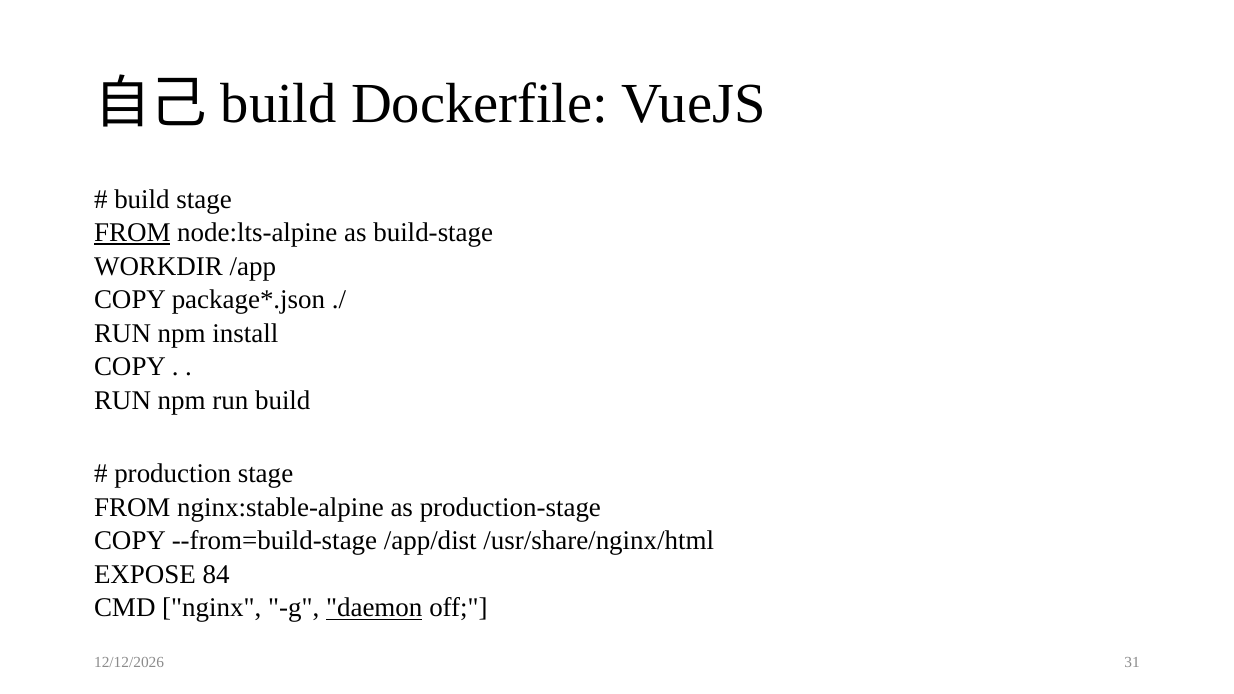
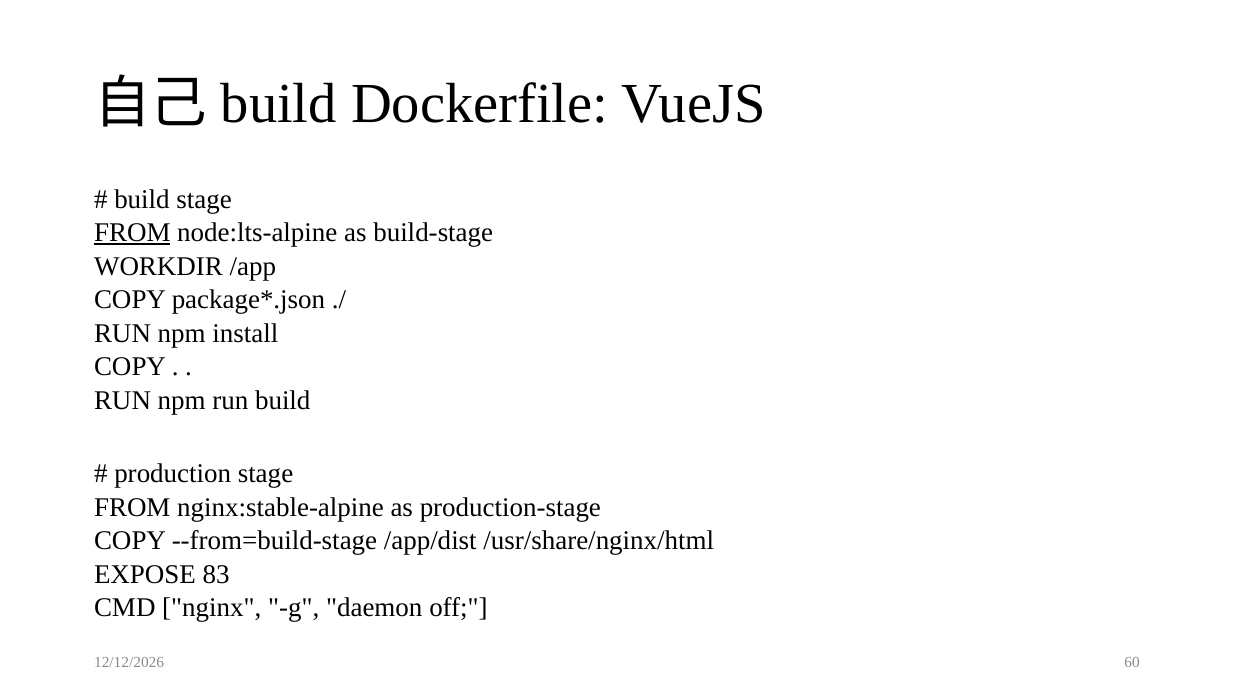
84: 84 -> 83
daemon underline: present -> none
31: 31 -> 60
